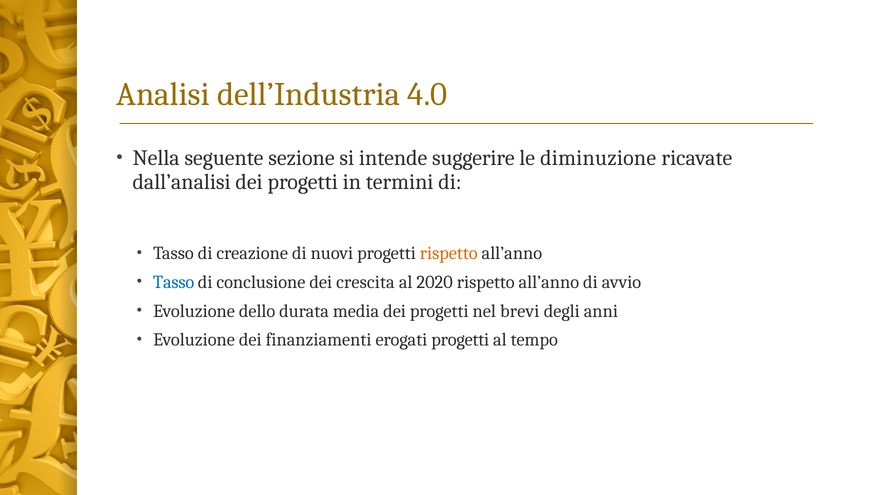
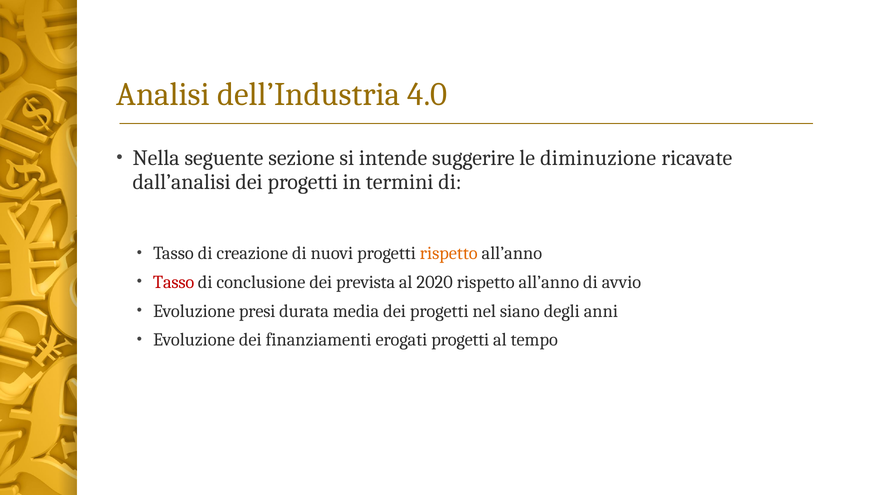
Tasso at (174, 282) colour: blue -> red
crescita: crescita -> prevista
dello: dello -> presi
brevi: brevi -> siano
